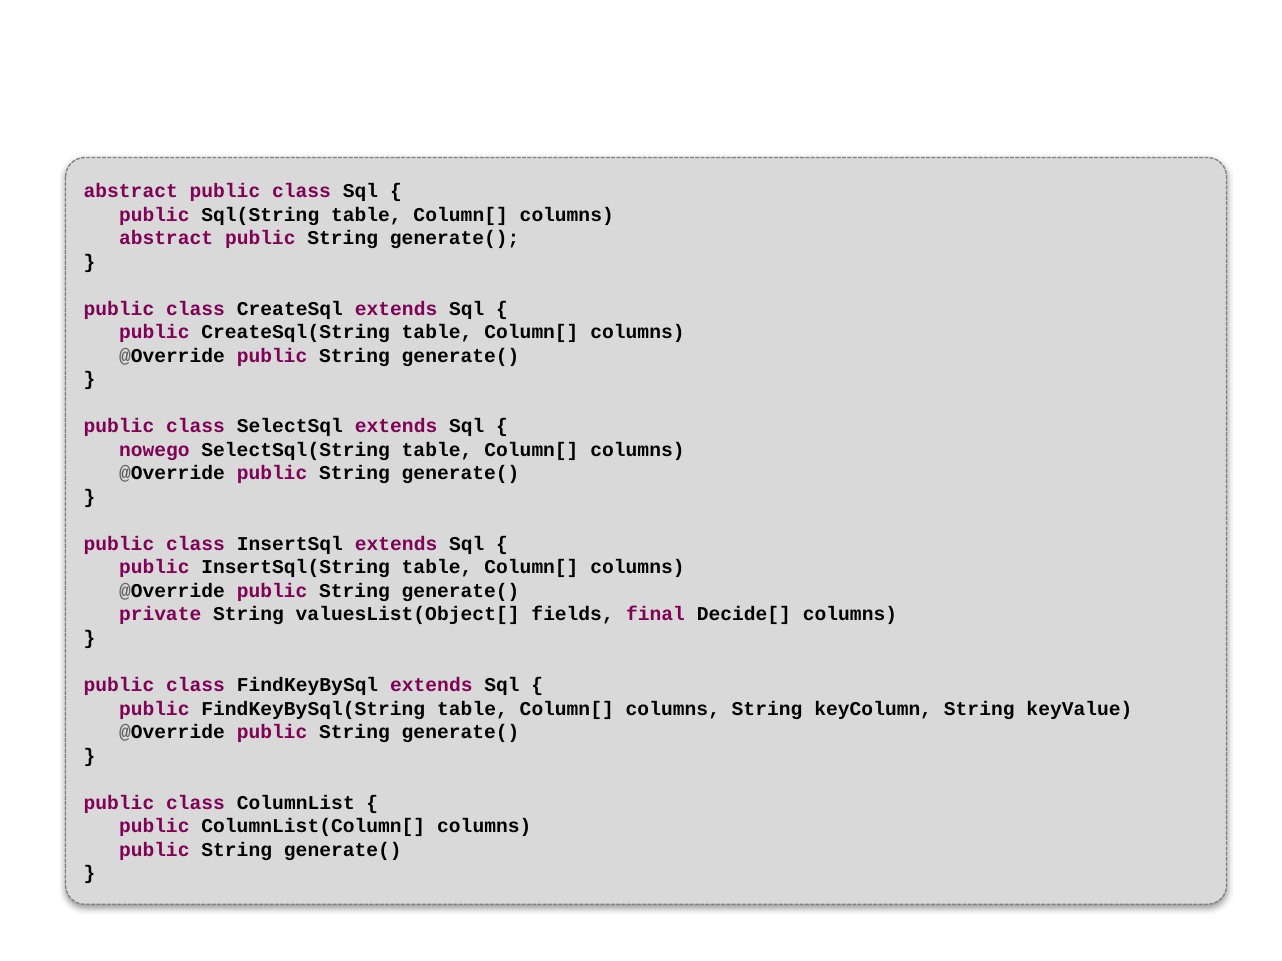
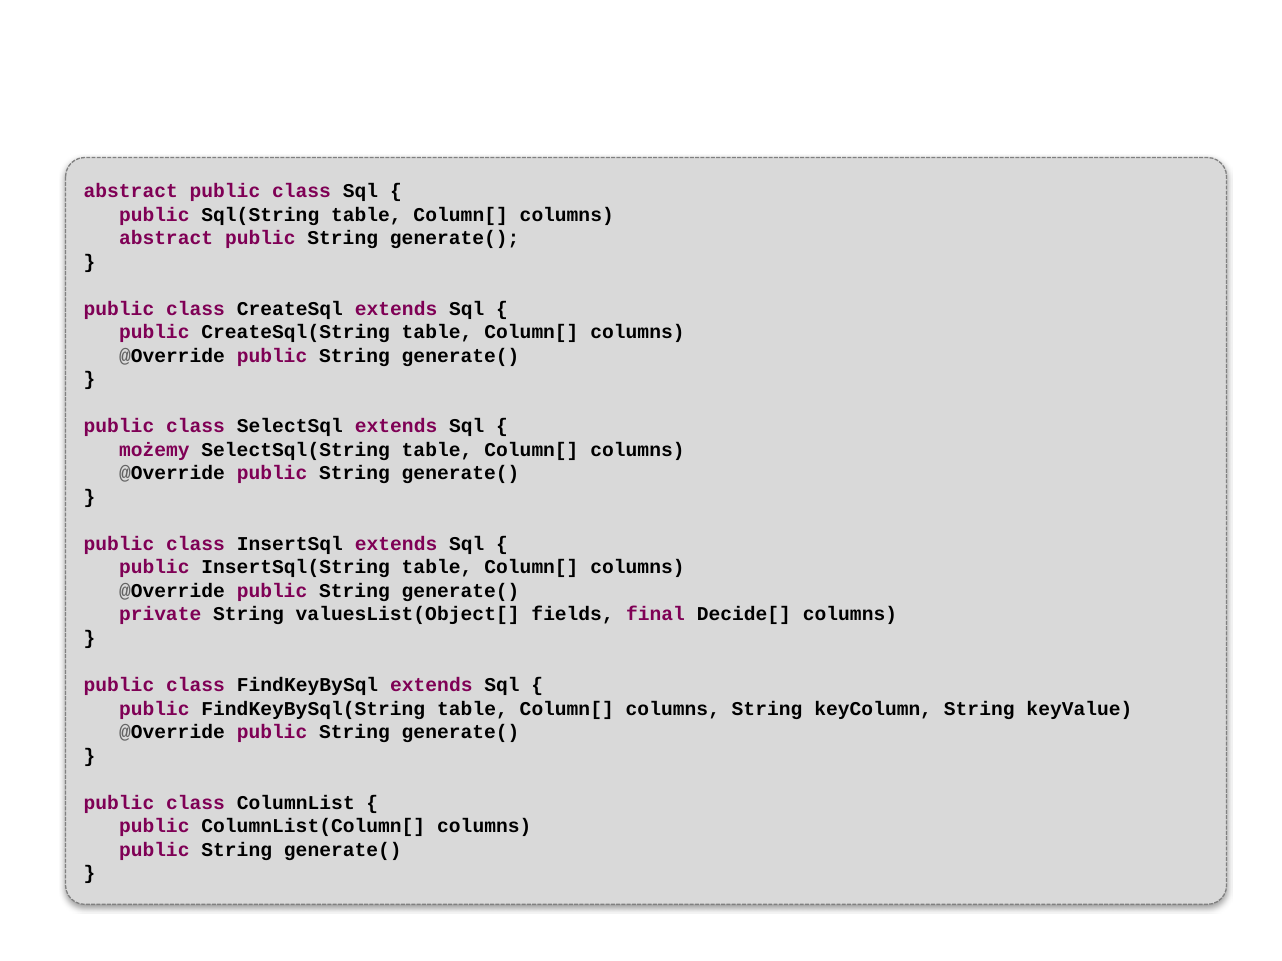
nowego: nowego -> możemy
